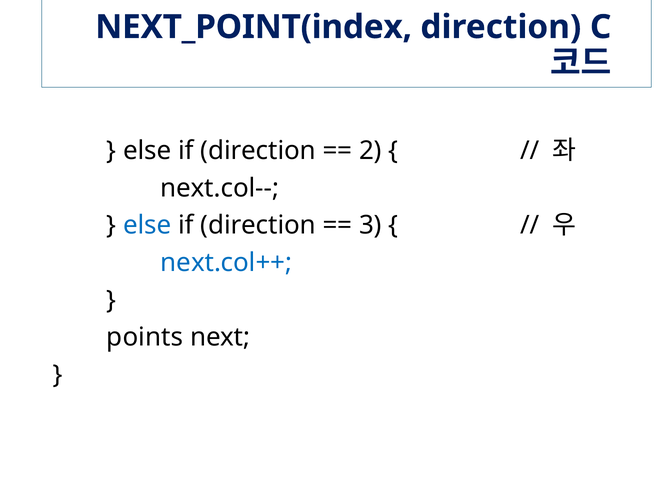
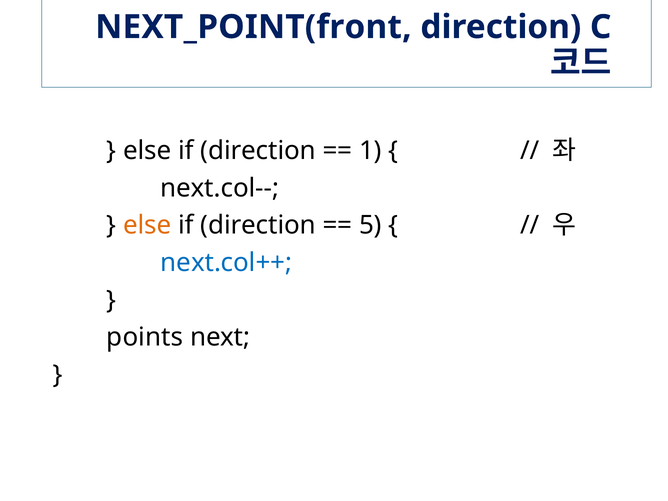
NEXT_POINT(index: NEXT_POINT(index -> NEXT_POINT(front
2: 2 -> 1
else at (147, 225) colour: blue -> orange
3: 3 -> 5
